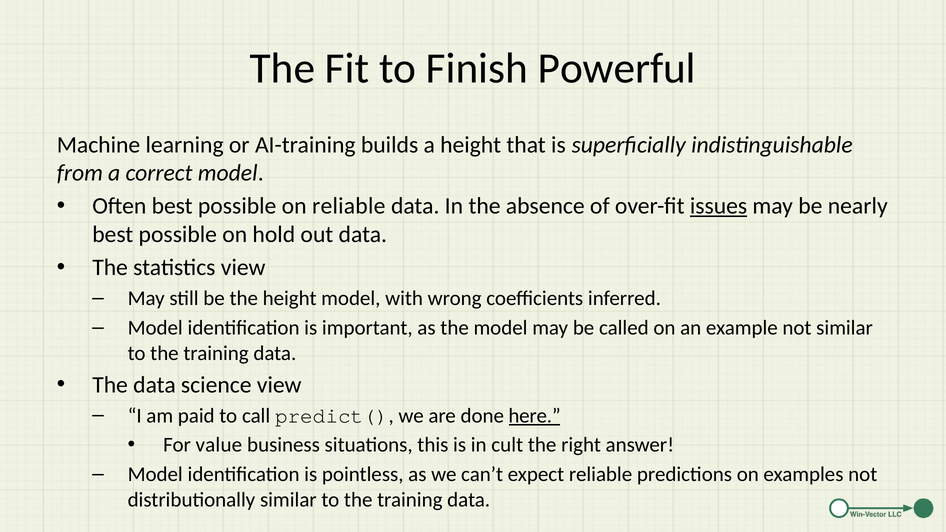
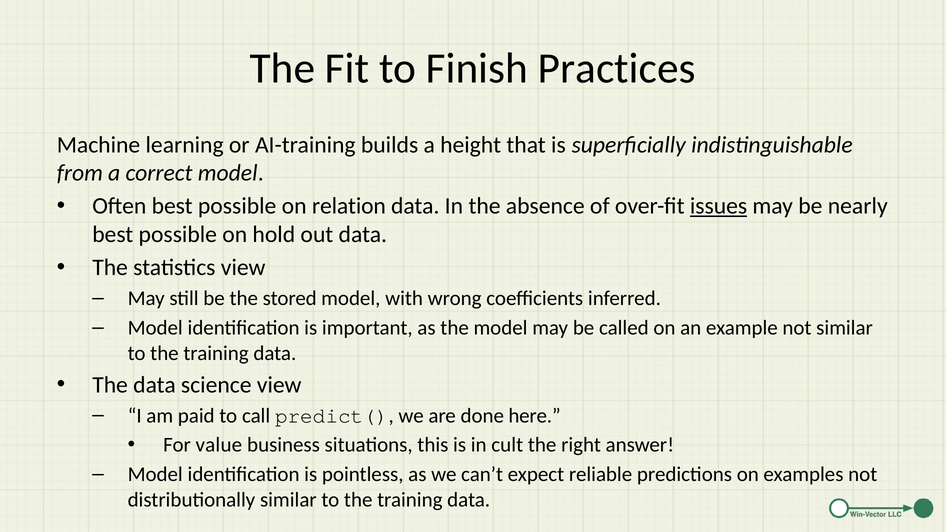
Powerful: Powerful -> Practices
on reliable: reliable -> relation
the height: height -> stored
here underline: present -> none
